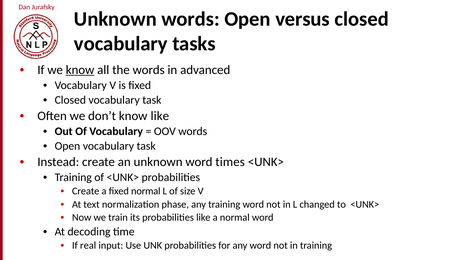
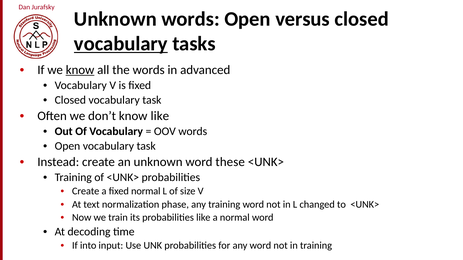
vocabulary at (121, 44) underline: none -> present
times: times -> these
real: real -> into
